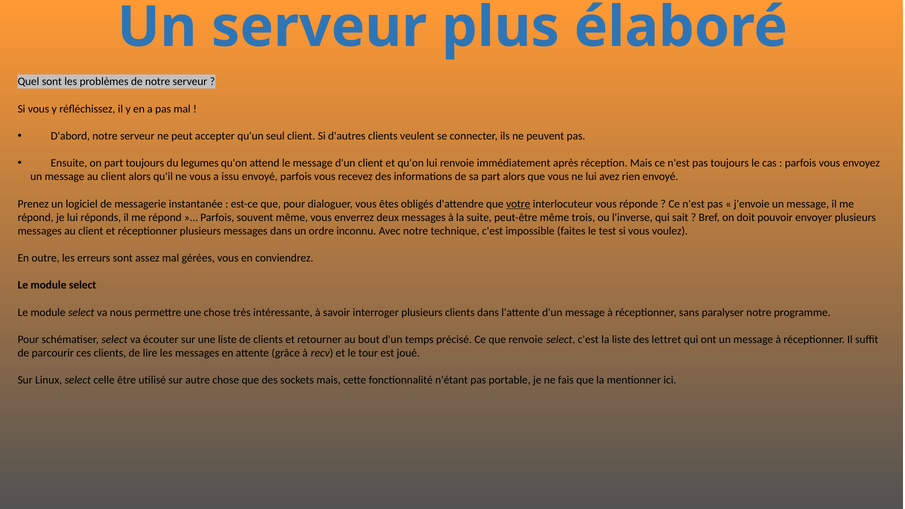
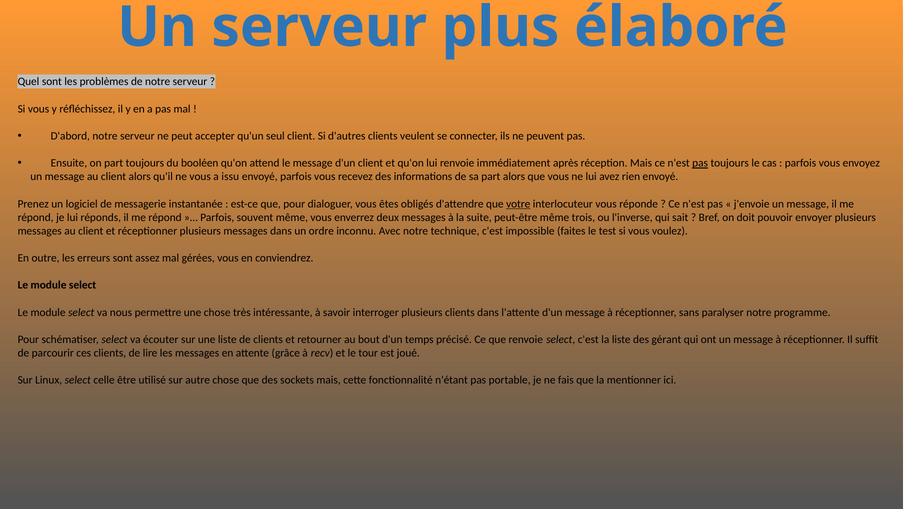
legumes: legumes -> booléen
pas at (700, 163) underline: none -> present
lettret: lettret -> gérant
